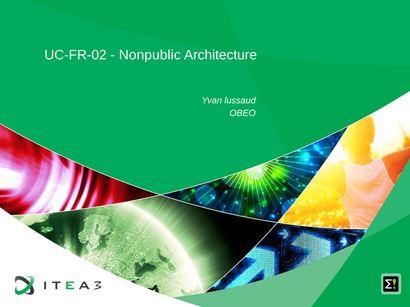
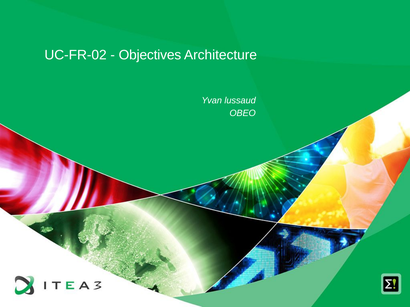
Nonpublic: Nonpublic -> Objectives
